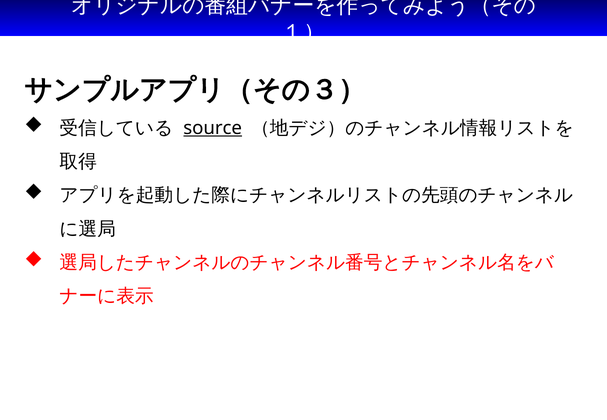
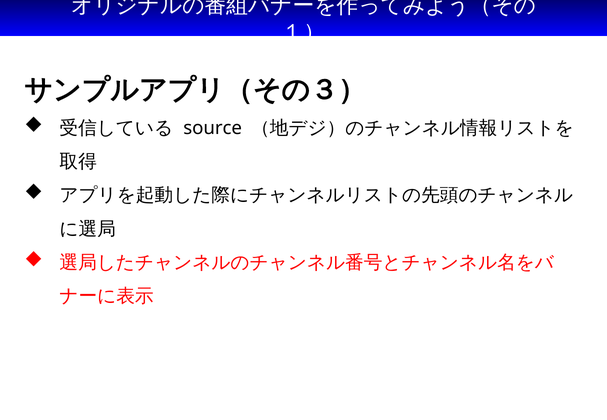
source underline: present -> none
